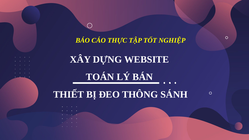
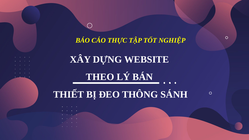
TOÁN: TOÁN -> THEO
